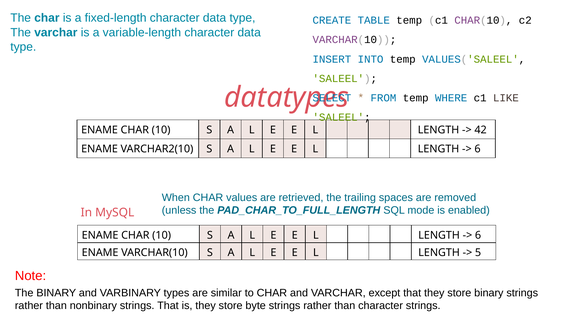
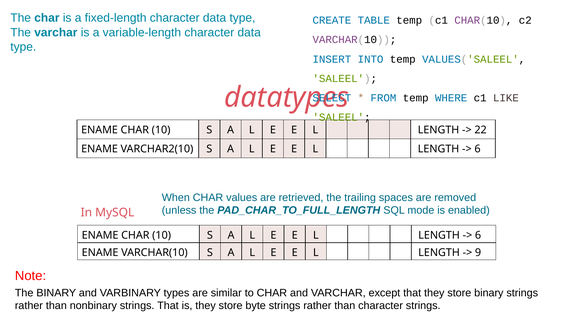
42: 42 -> 22
5: 5 -> 9
